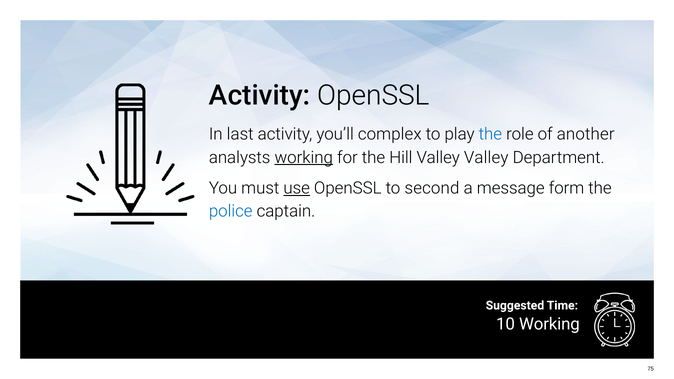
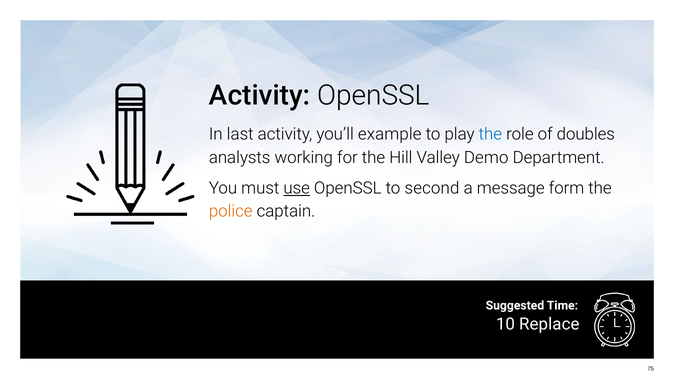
complex: complex -> example
another: another -> doubles
working at (304, 157) underline: present -> none
Valley Valley: Valley -> Demo
police colour: blue -> orange
10 Working: Working -> Replace
